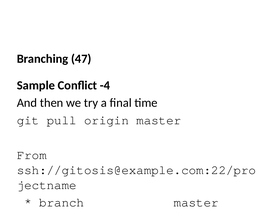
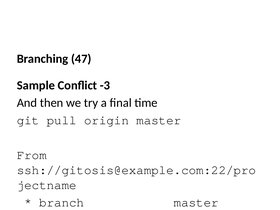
-4: -4 -> -3
